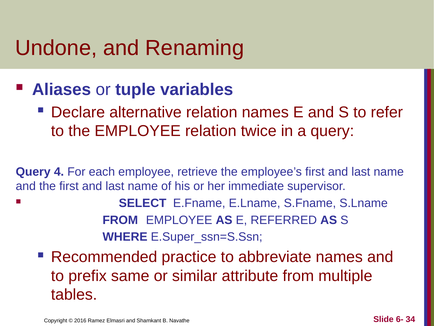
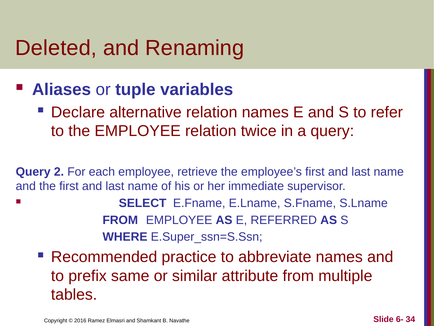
Undone: Undone -> Deleted
4: 4 -> 2
